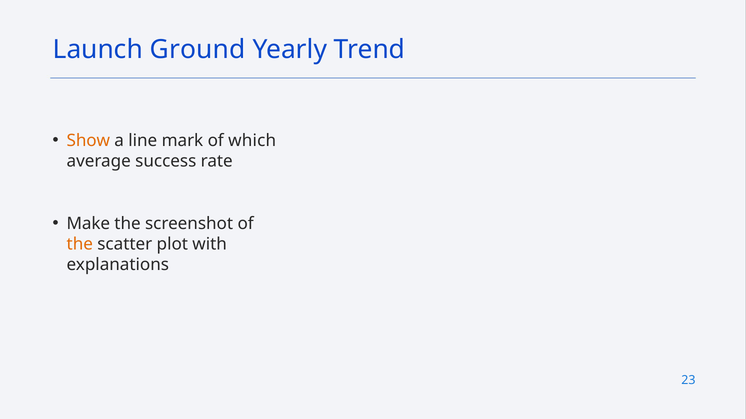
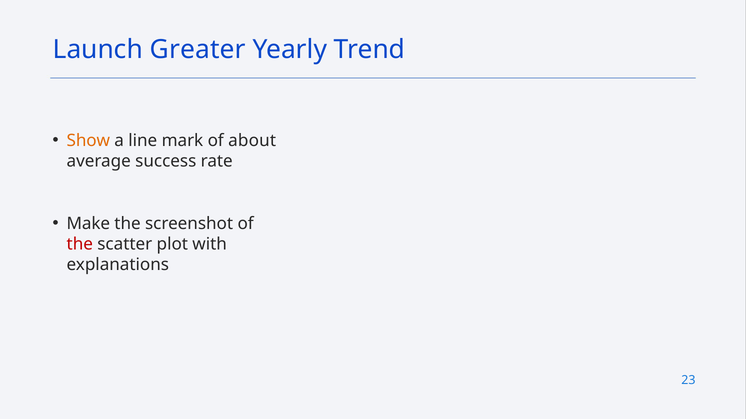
Ground: Ground -> Greater
which: which -> about
the at (80, 245) colour: orange -> red
